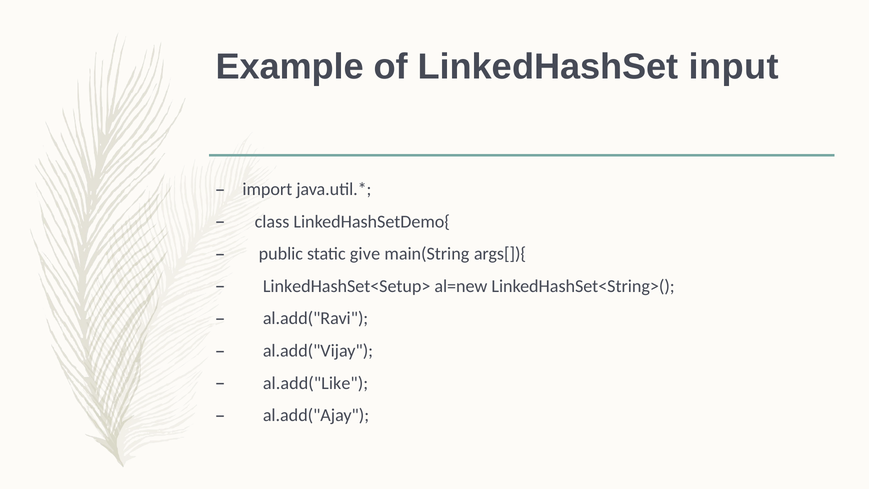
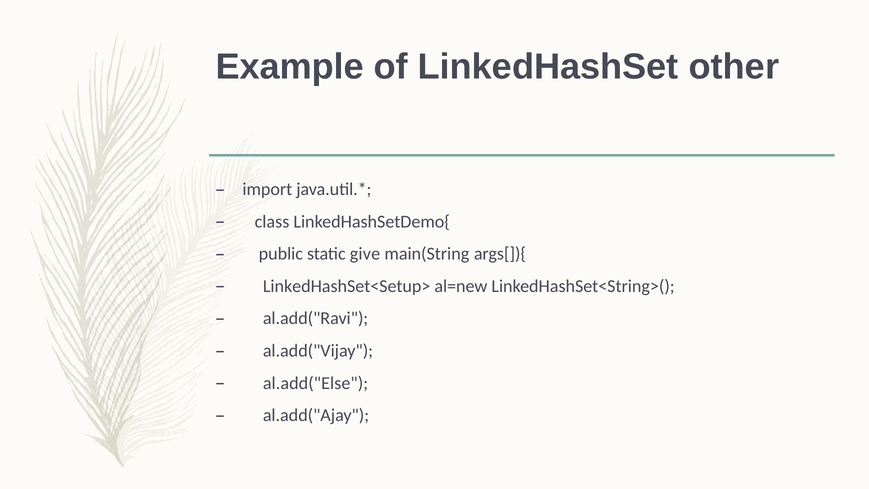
input: input -> other
al.add("Like: al.add("Like -> al.add("Else
